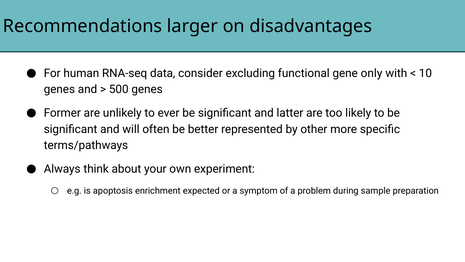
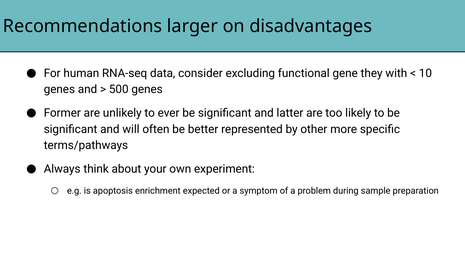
only: only -> they
